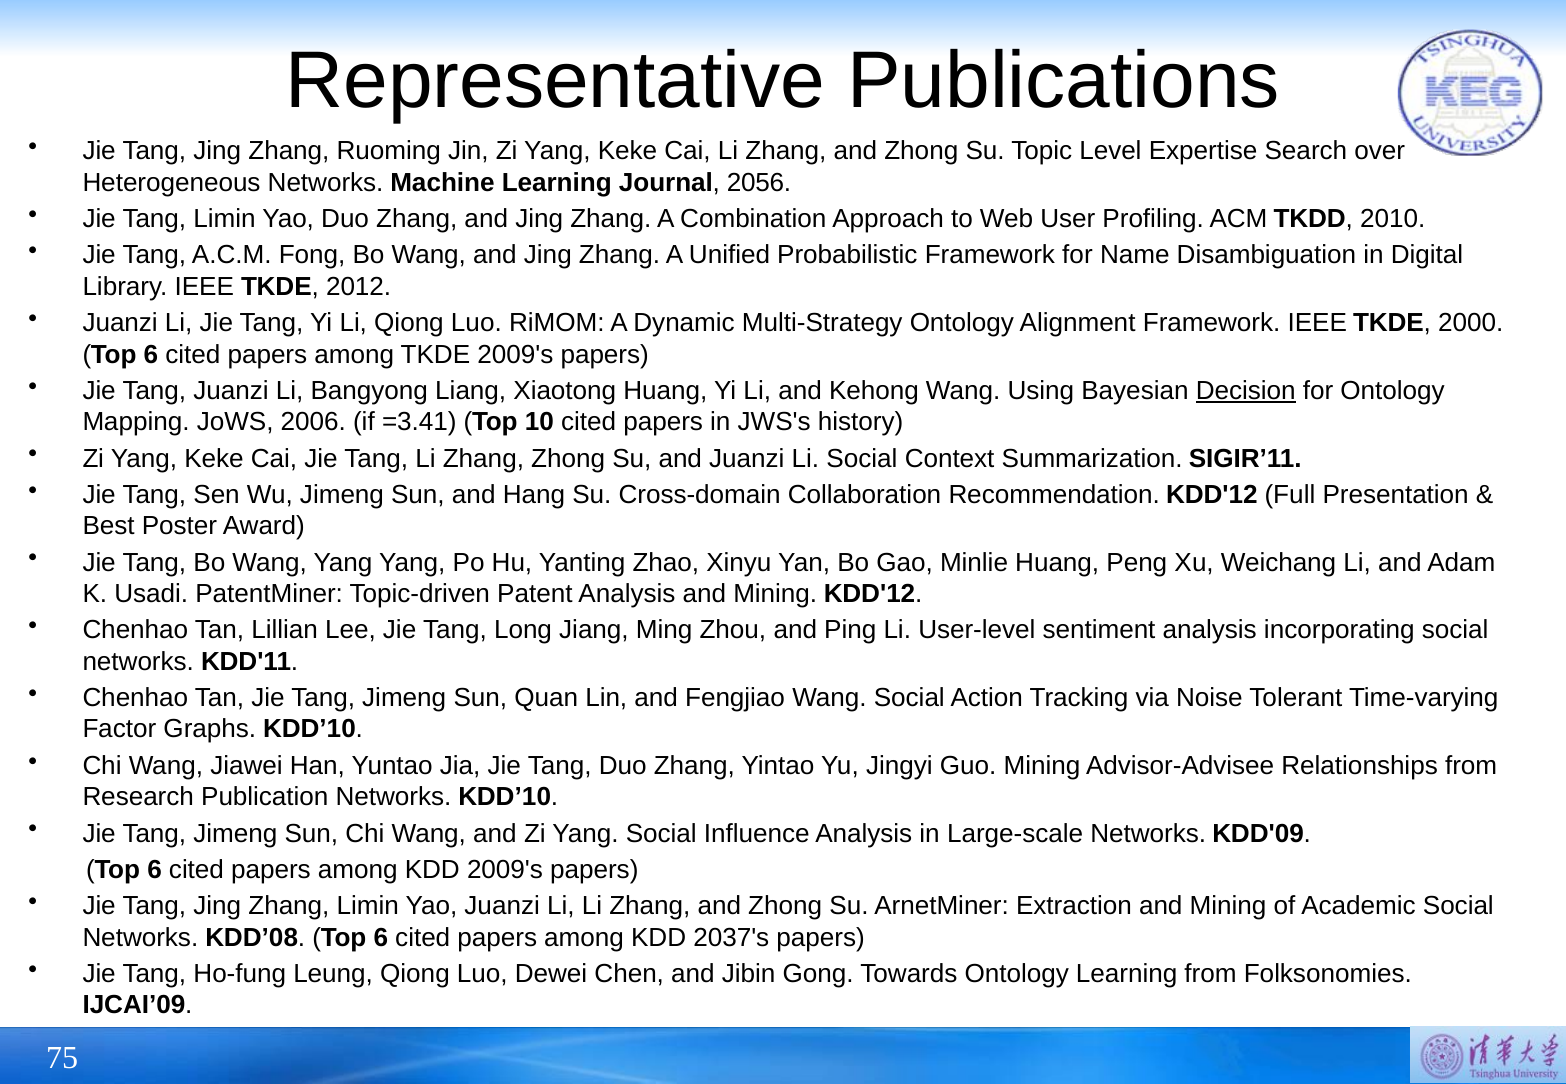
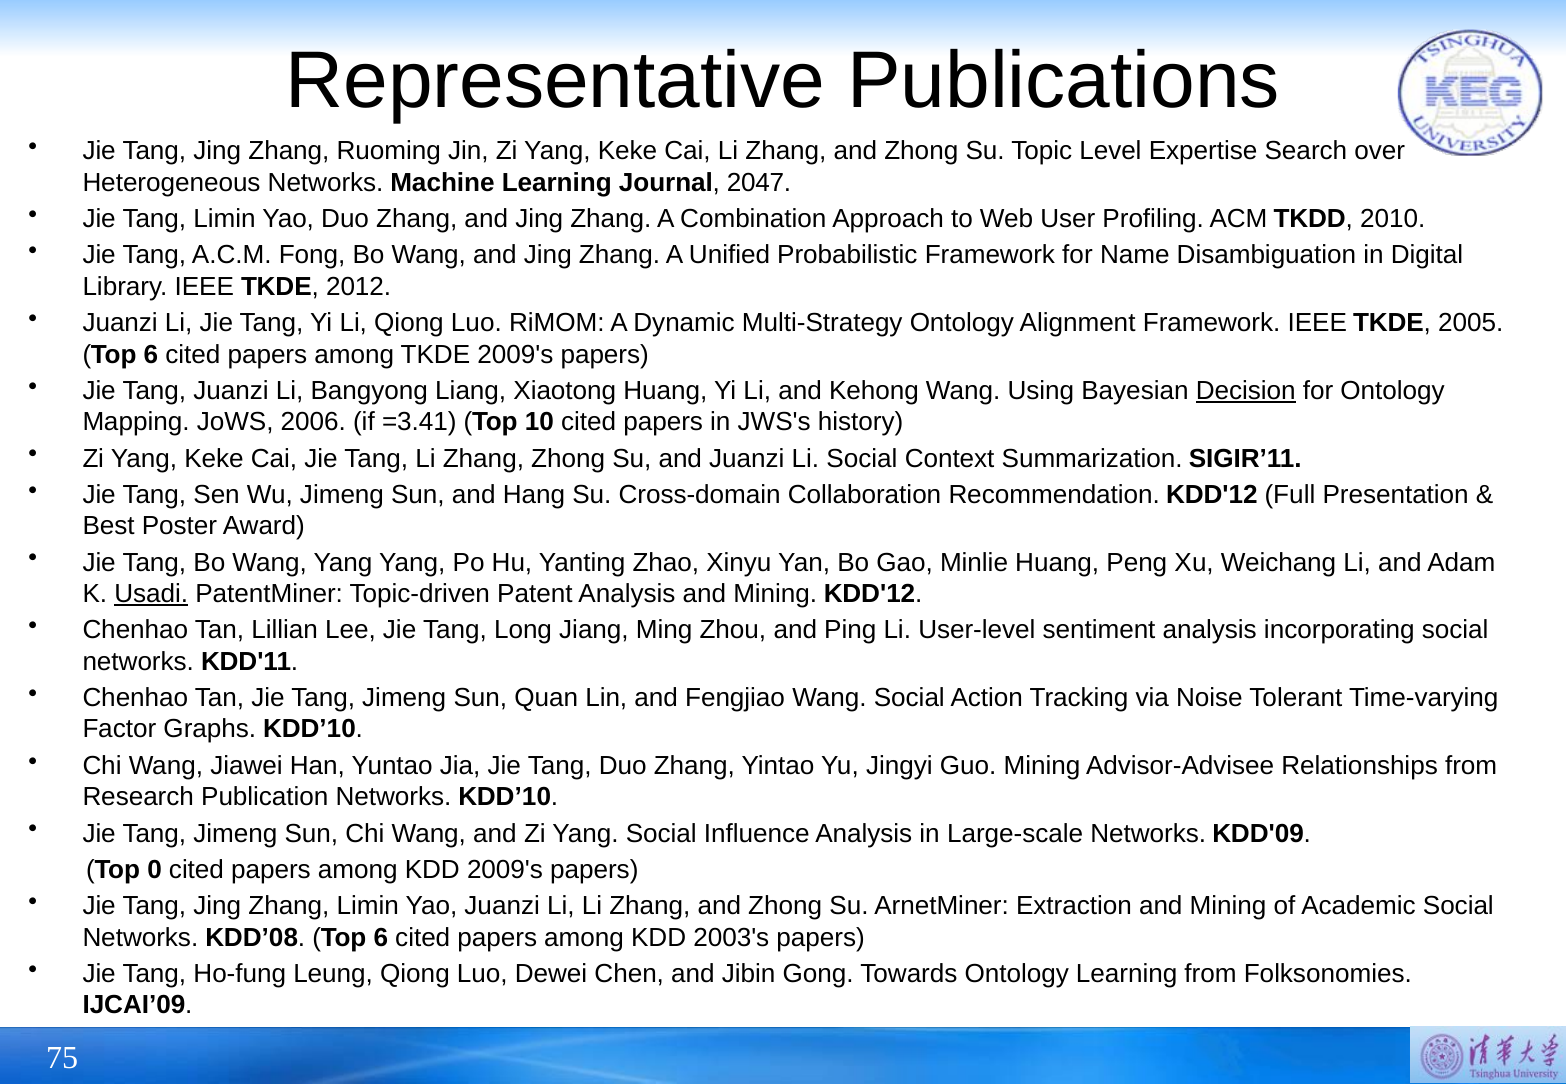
2056: 2056 -> 2047
2000: 2000 -> 2005
Usadi underline: none -> present
6 at (155, 870): 6 -> 0
2037's: 2037's -> 2003's
